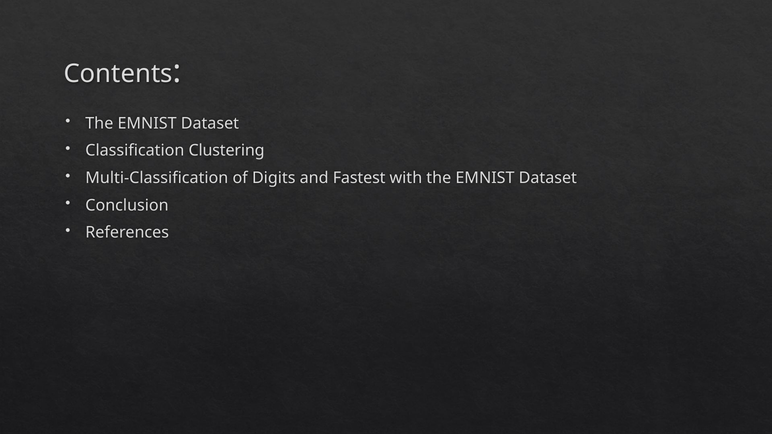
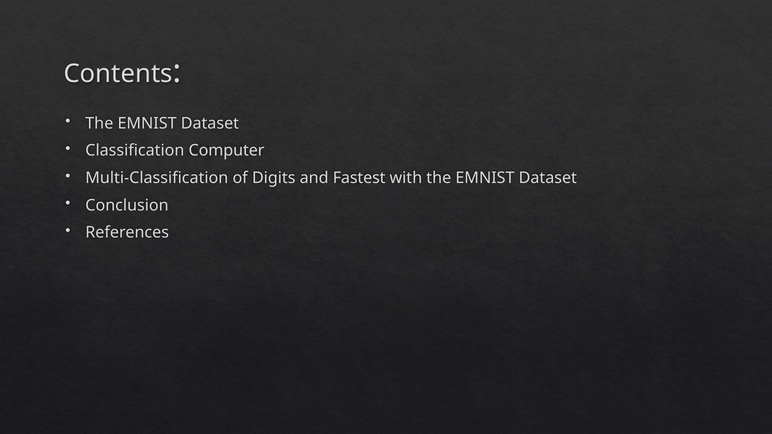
Clustering: Clustering -> Computer
